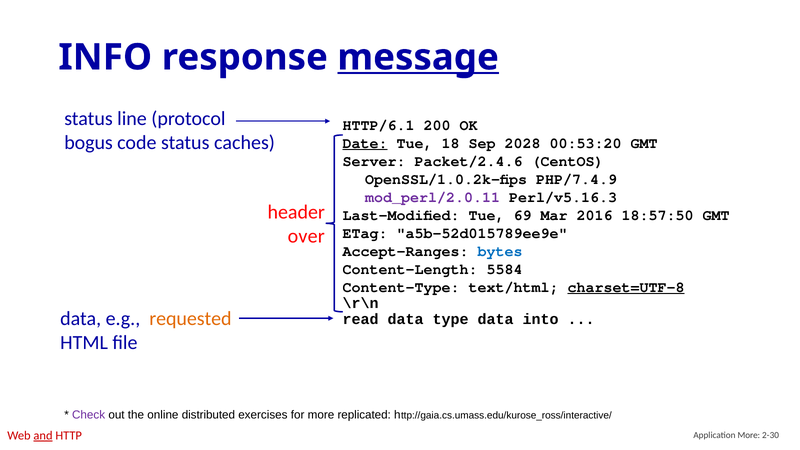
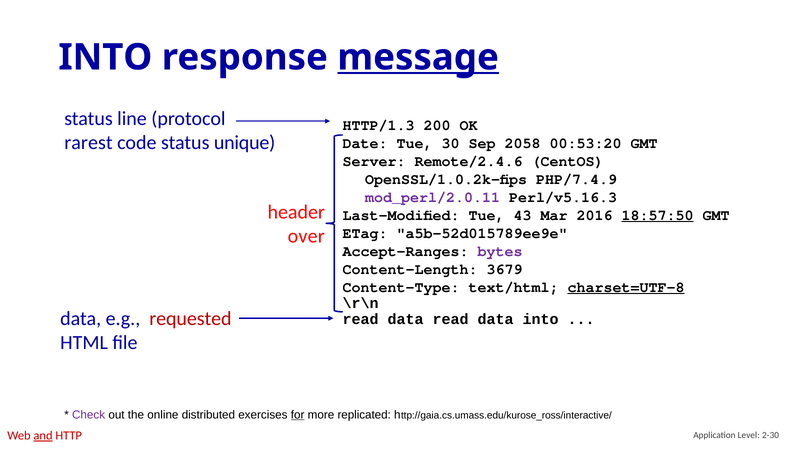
INFO at (105, 57): INFO -> INTO
HTTP/6.1: HTTP/6.1 -> HTTP/1.3
bogus: bogus -> rarest
caches: caches -> unique
Date underline: present -> none
18: 18 -> 30
2028: 2028 -> 2058
Packet/2.4.6: Packet/2.4.6 -> Remote/2.4.6
69: 69 -> 43
18:57:50 underline: none -> present
bytes colour: blue -> purple
5584: 5584 -> 3679
requested colour: orange -> red
data type: type -> read
for underline: none -> present
Application More: More -> Level
